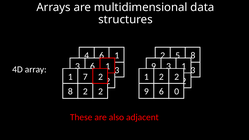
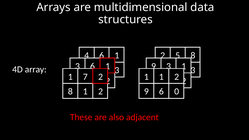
1 2: 2 -> 1
8 2: 2 -> 1
